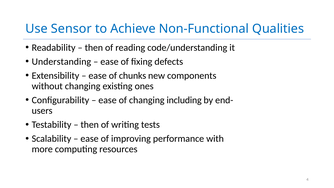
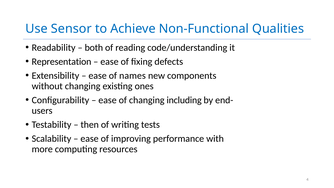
then at (94, 48): then -> both
Understanding: Understanding -> Representation
chunks: chunks -> names
